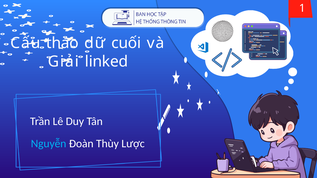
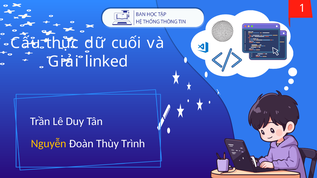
thao: thao -> thực
Nguyễn colour: light blue -> yellow
Lược: Lược -> Trình
